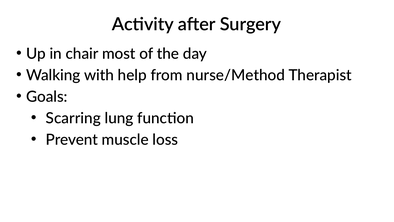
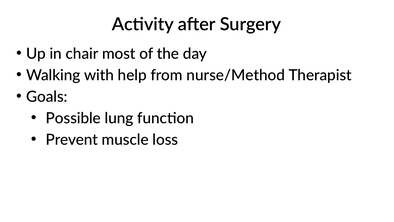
Scarring: Scarring -> Possible
